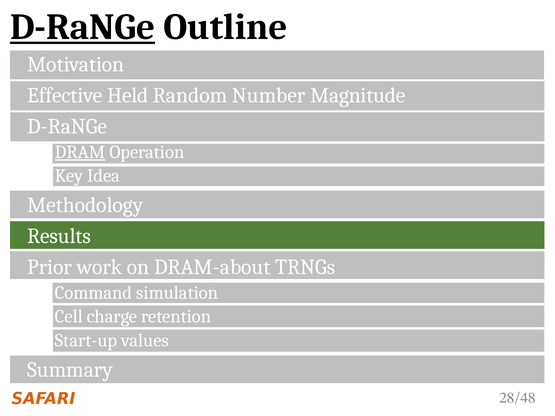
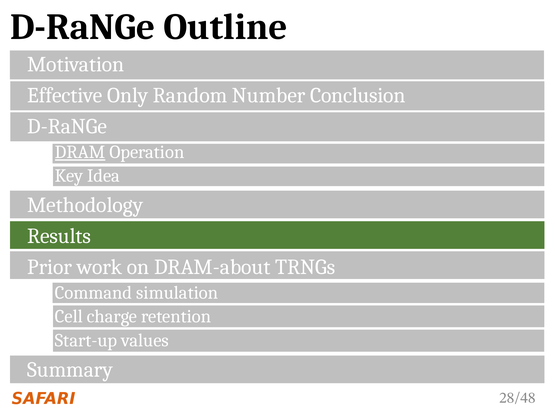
D-RaNGe at (83, 27) underline: present -> none
Held: Held -> Only
Magnitude: Magnitude -> Conclusion
